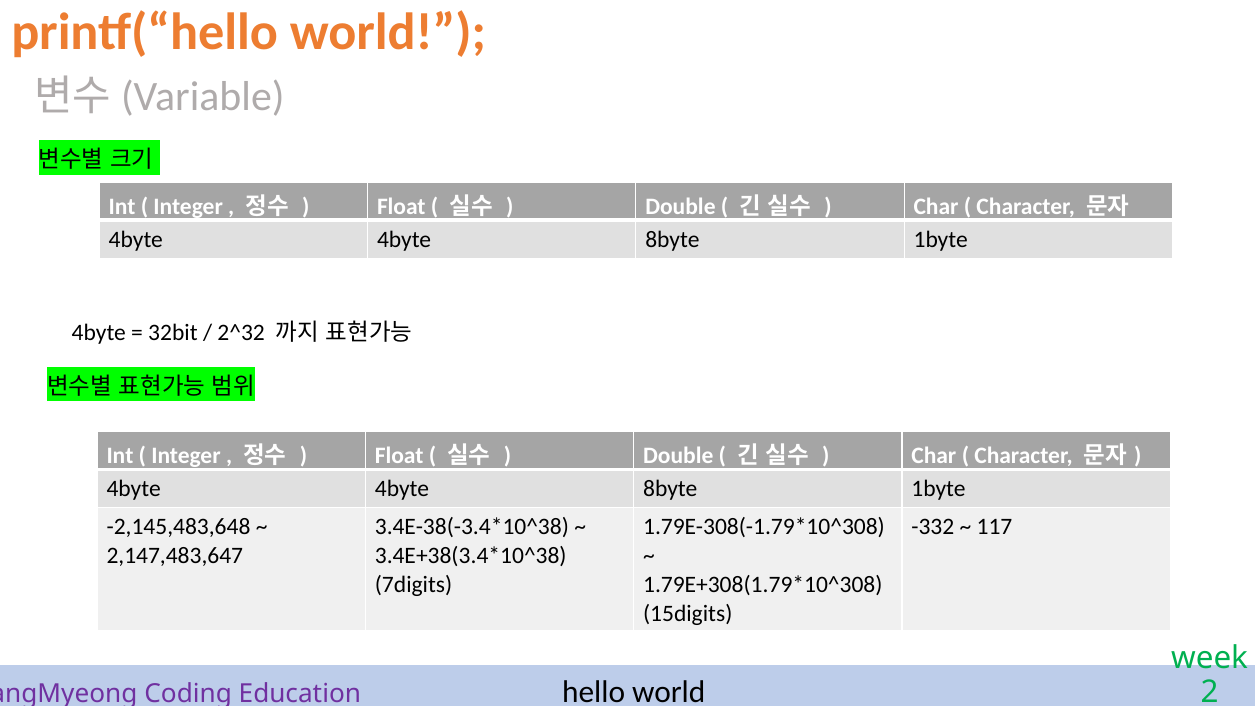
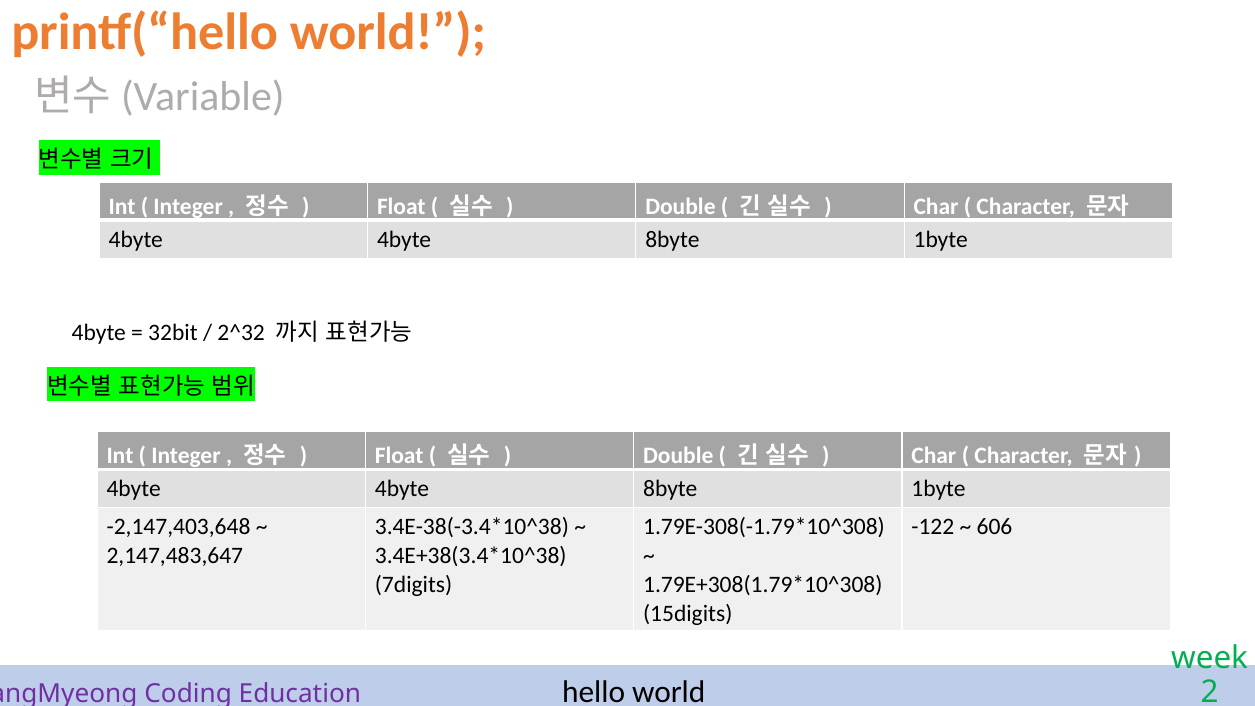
-2,145,483,648: -2,145,483,648 -> -2,147,403,648
-332: -332 -> -122
117: 117 -> 606
